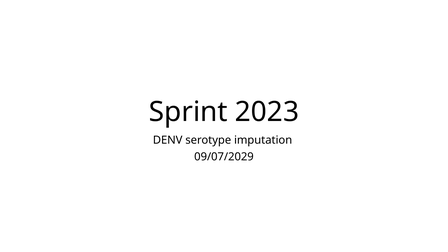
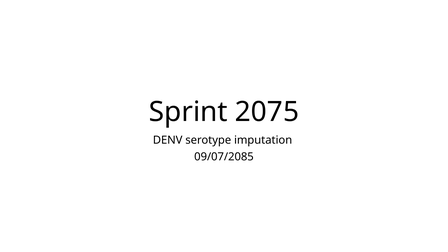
2023: 2023 -> 2075
09/07/2029: 09/07/2029 -> 09/07/2085
